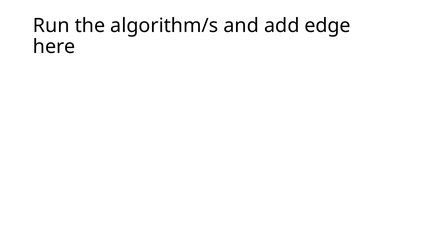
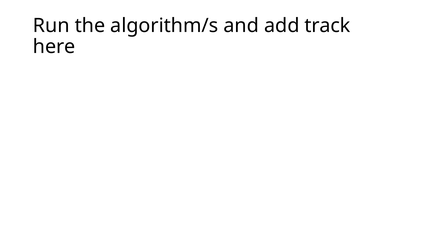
edge: edge -> track
